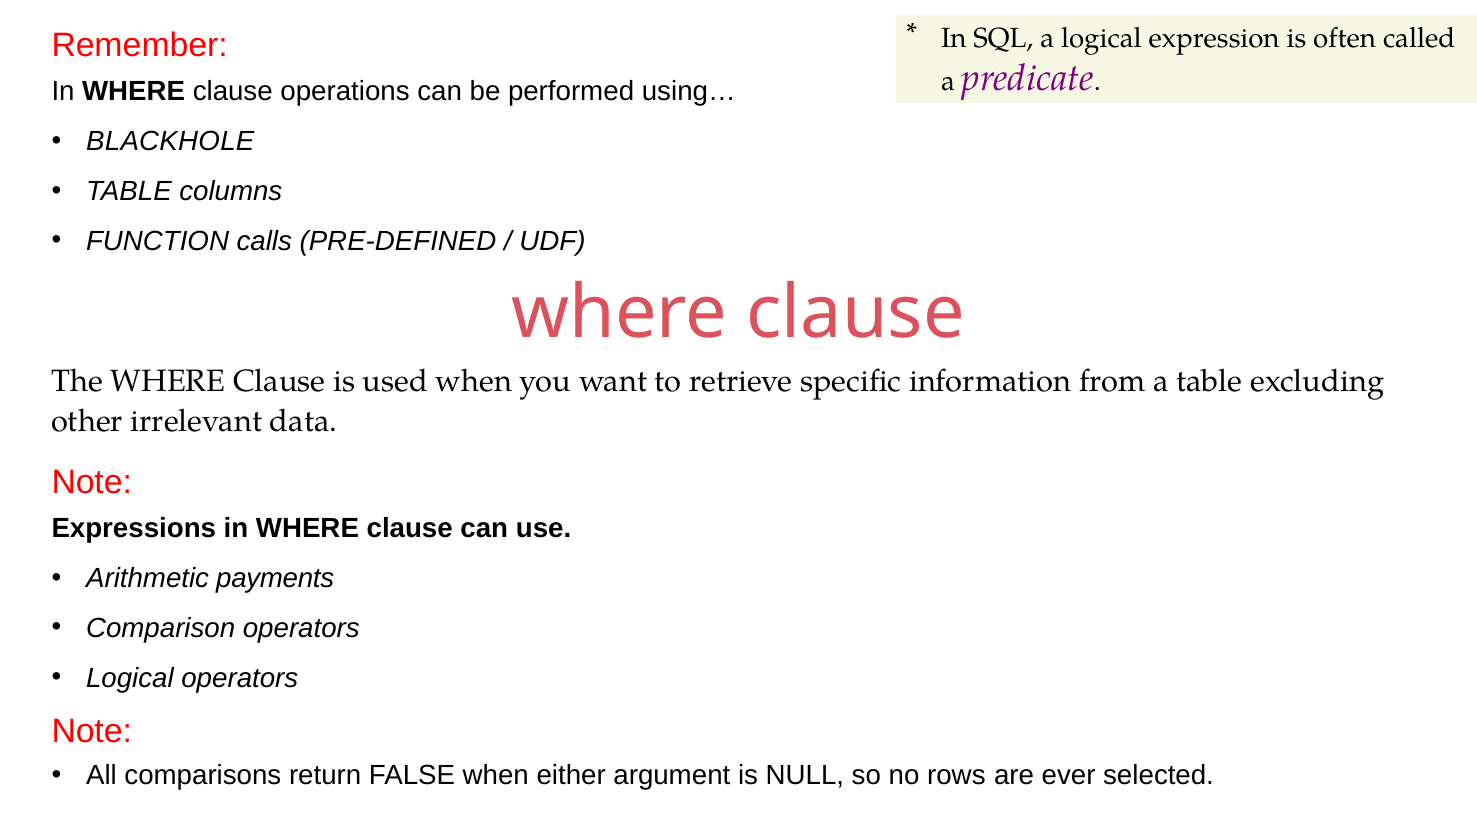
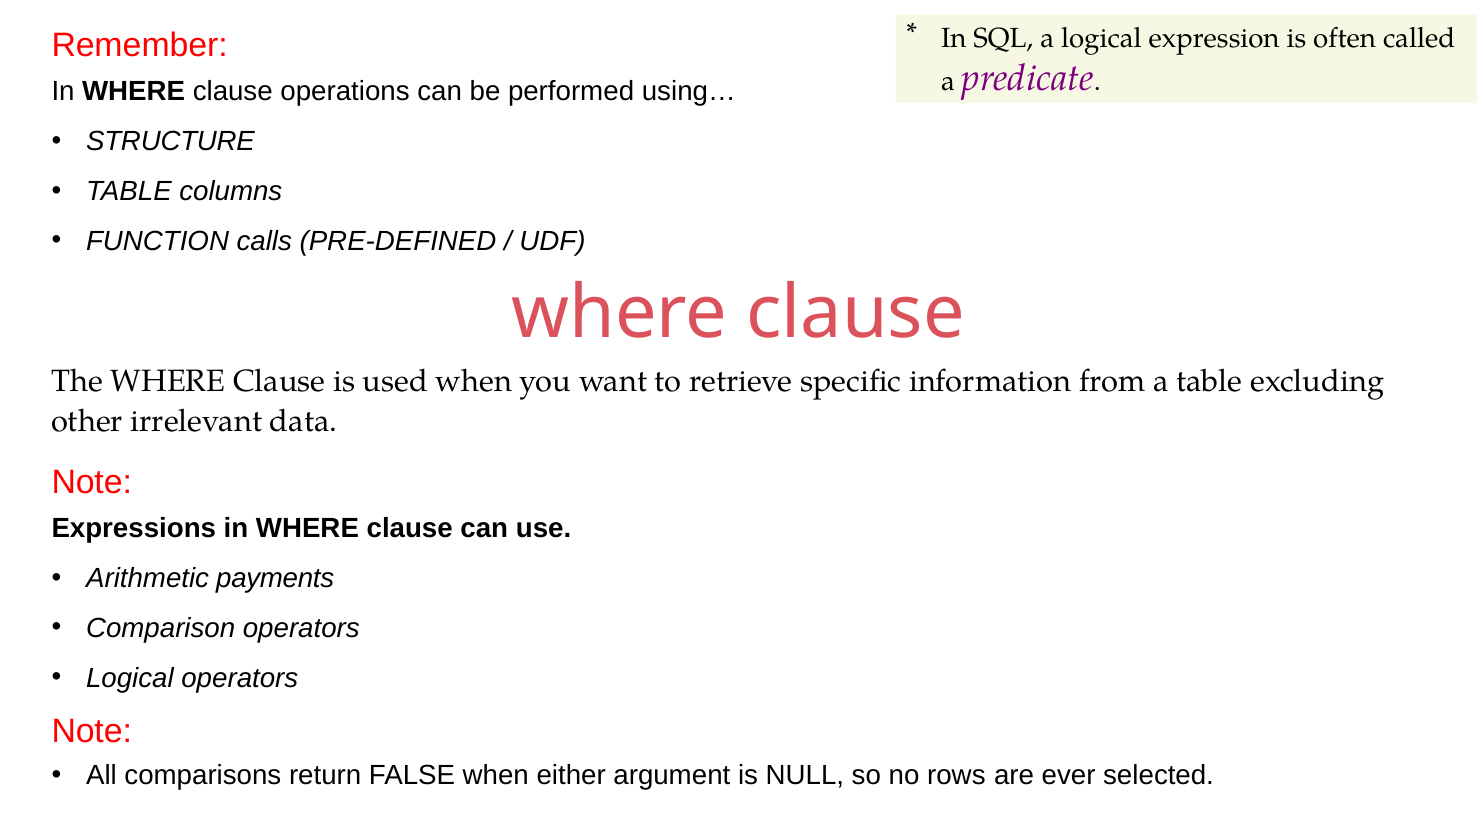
BLACKHOLE: BLACKHOLE -> STRUCTURE
